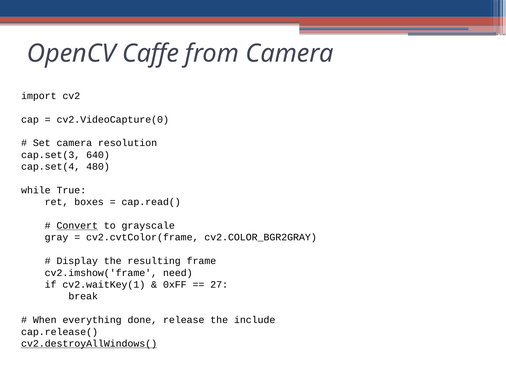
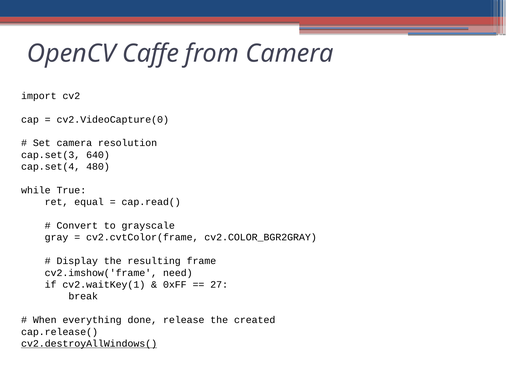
boxes: boxes -> equal
Convert underline: present -> none
include: include -> created
